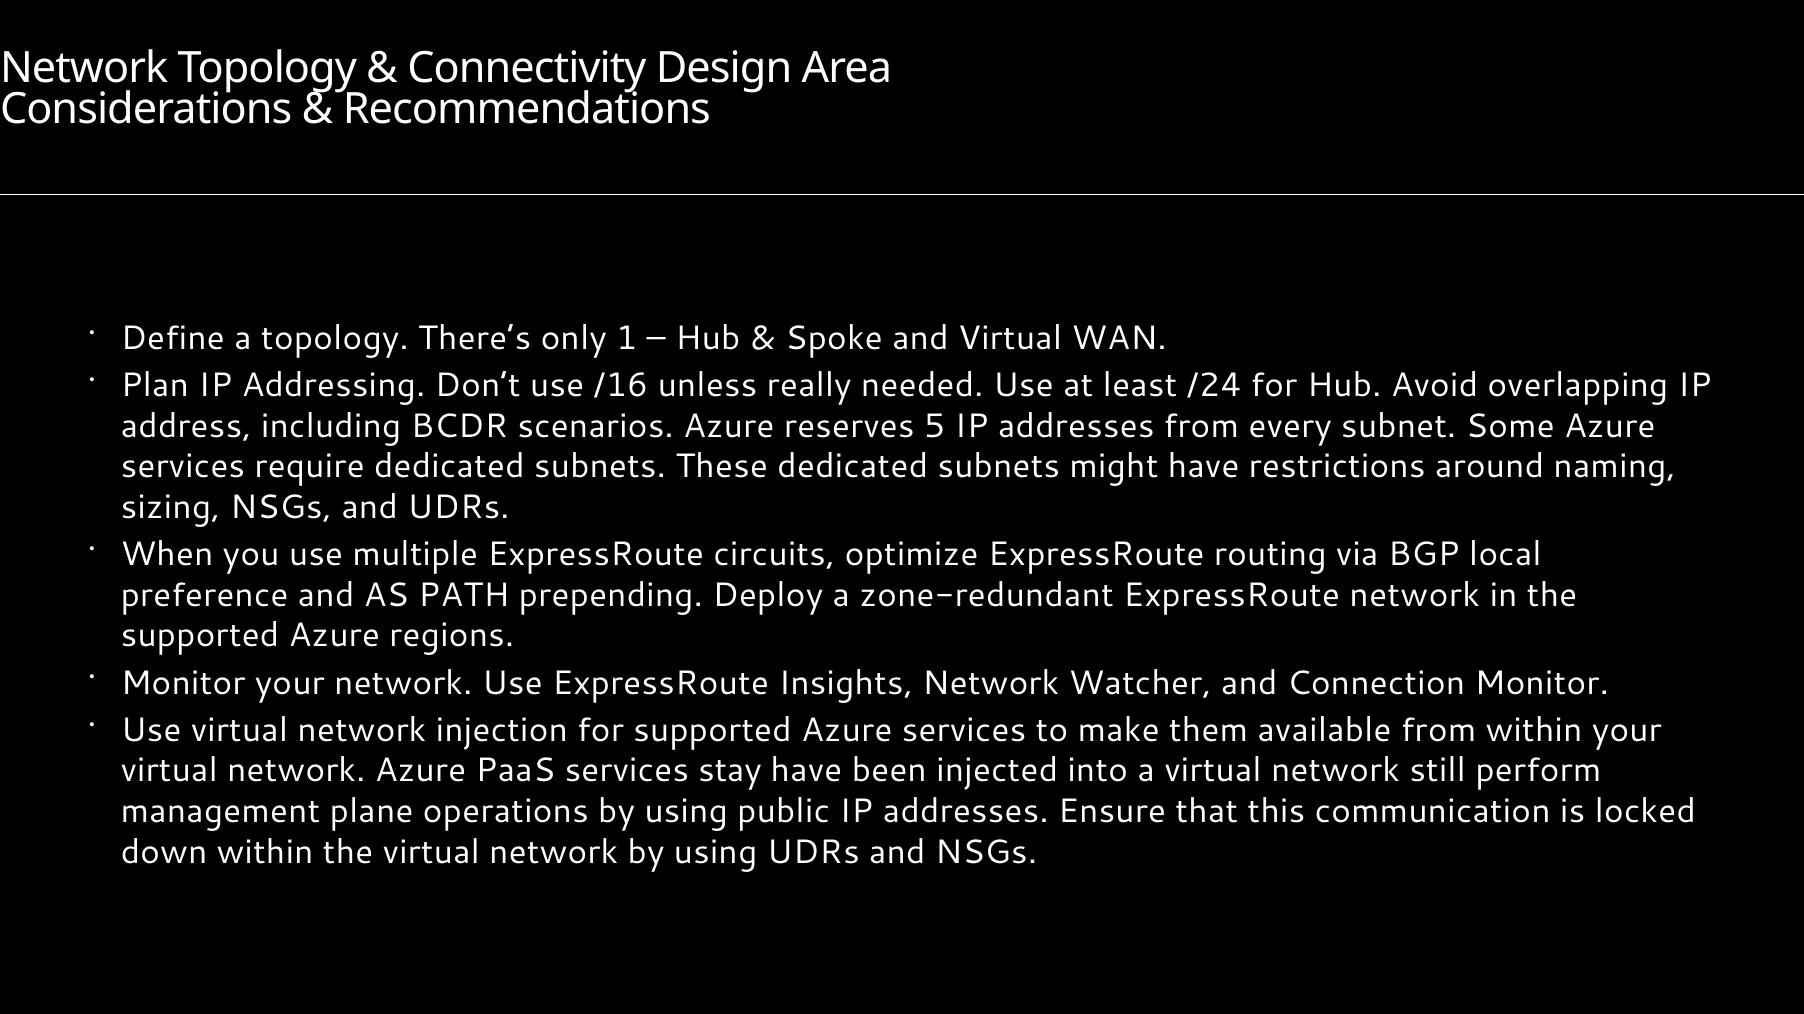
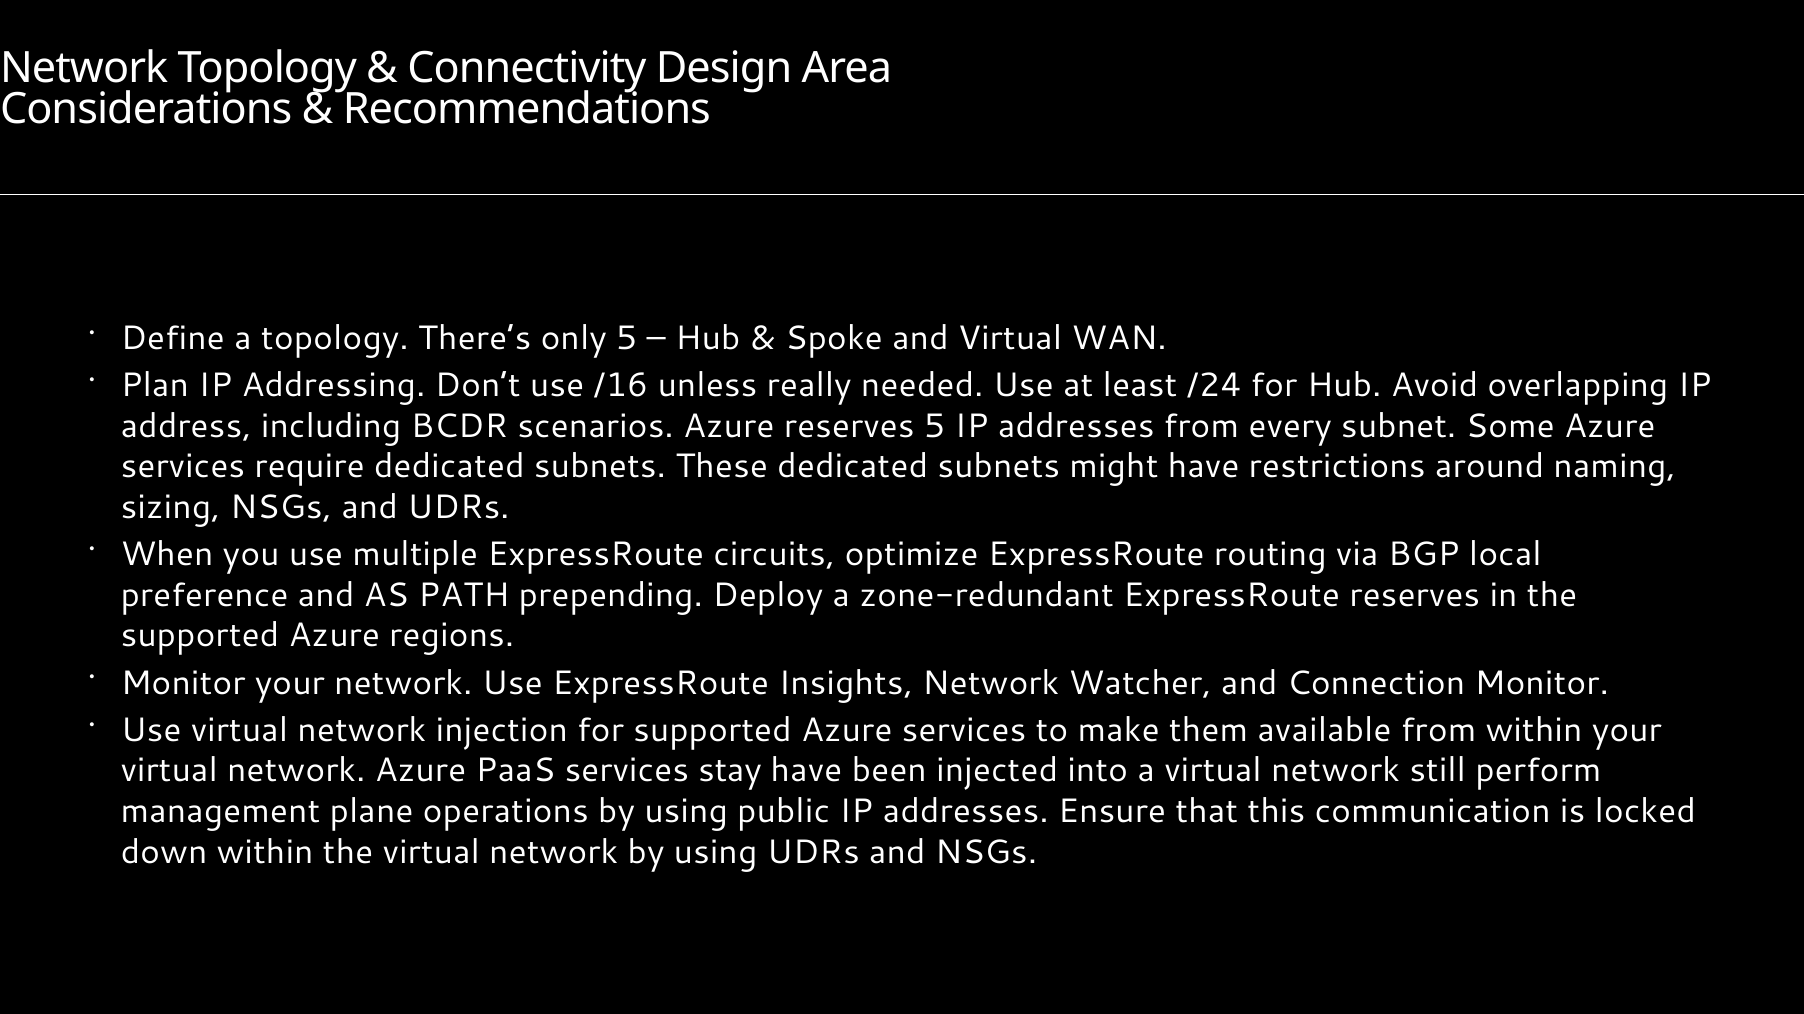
only 1: 1 -> 5
ExpressRoute network: network -> reserves
